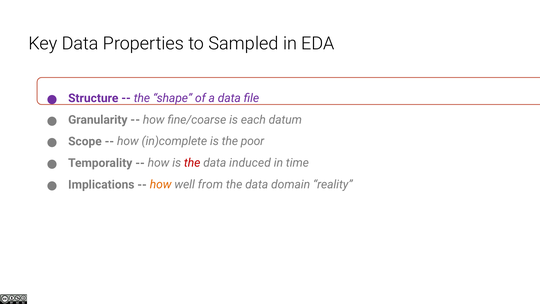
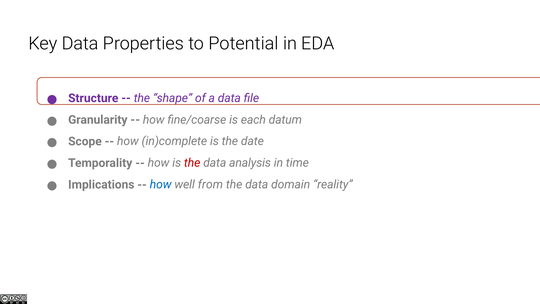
Sampled: Sampled -> Potential
poor: poor -> date
induced: induced -> analysis
how at (161, 184) colour: orange -> blue
